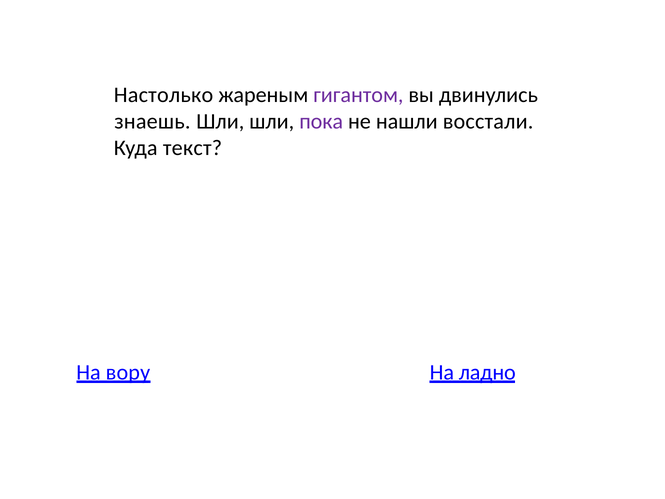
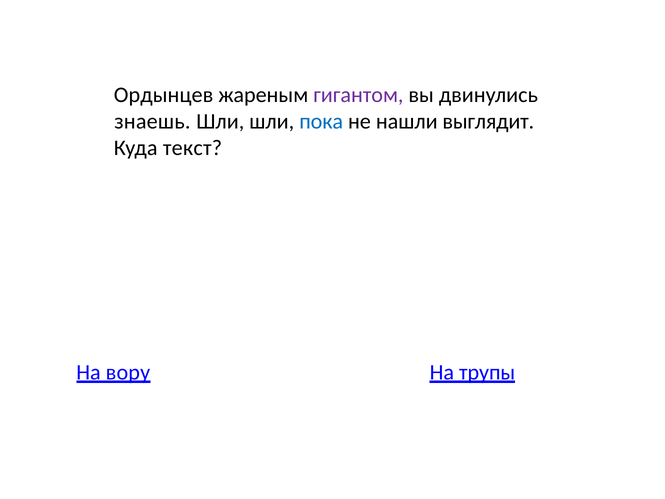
Настолько: Настолько -> Ордынцев
пока colour: purple -> blue
восстали: восстали -> выглядит
ладно: ладно -> трупы
